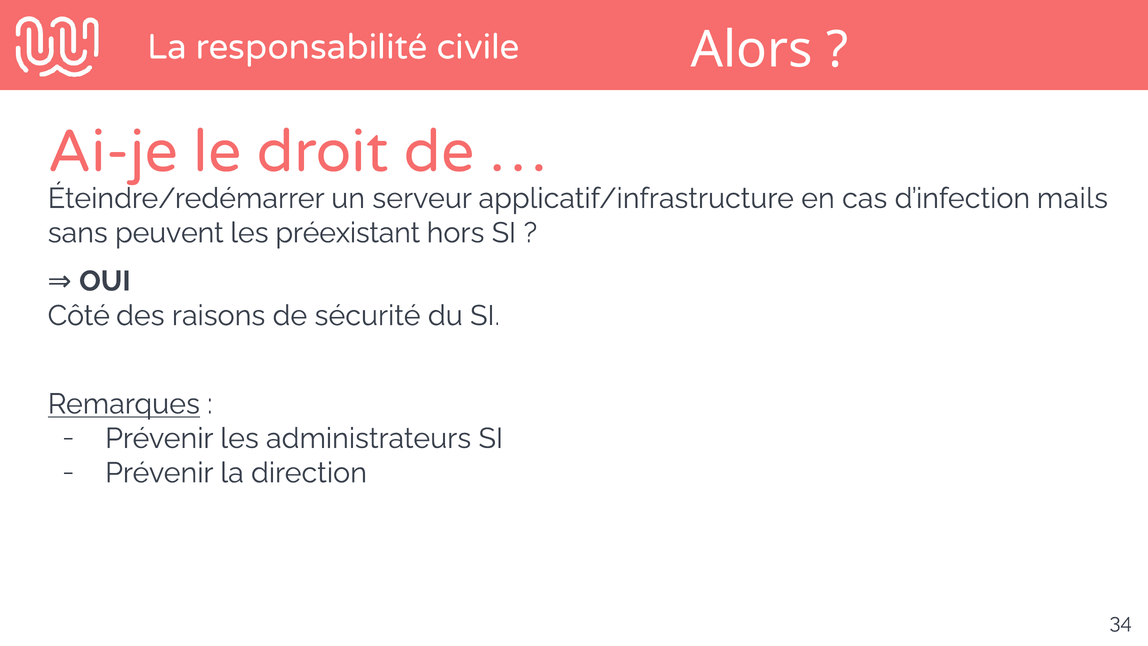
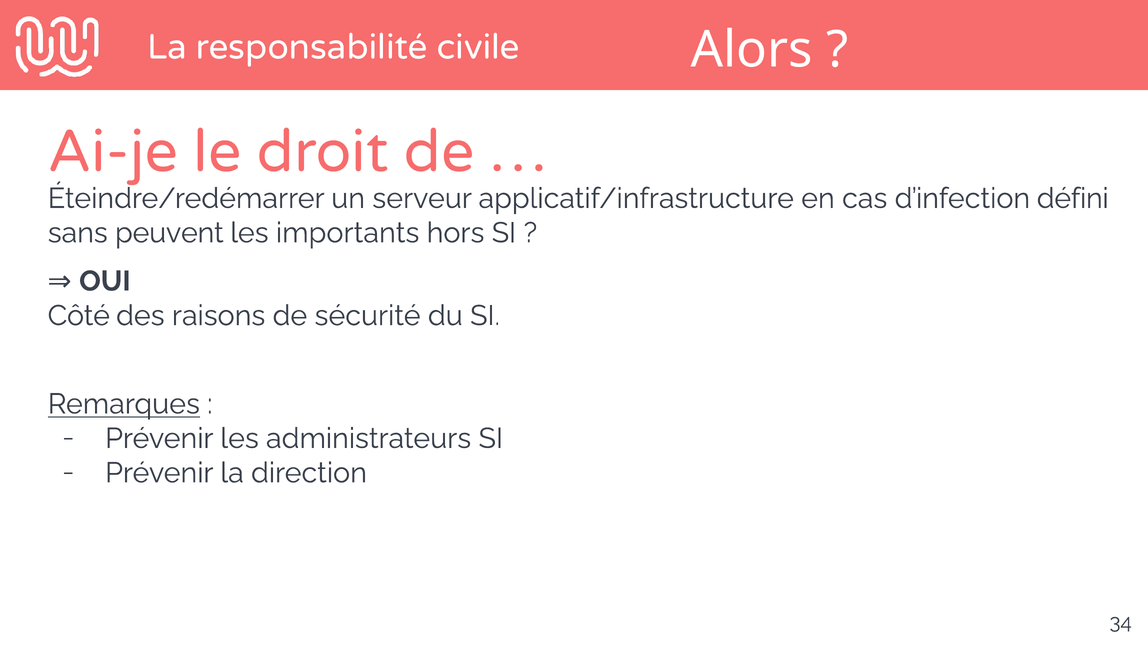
mails: mails -> défini
préexistant: préexistant -> importants
